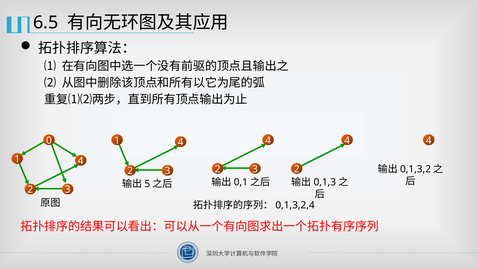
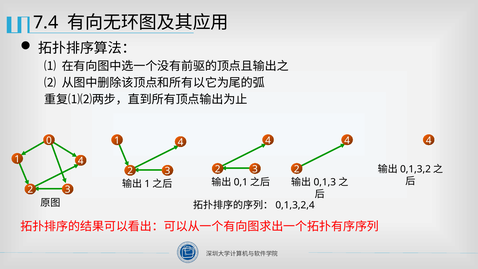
6.5: 6.5 -> 7.4
5 at (147, 184): 5 -> 1
